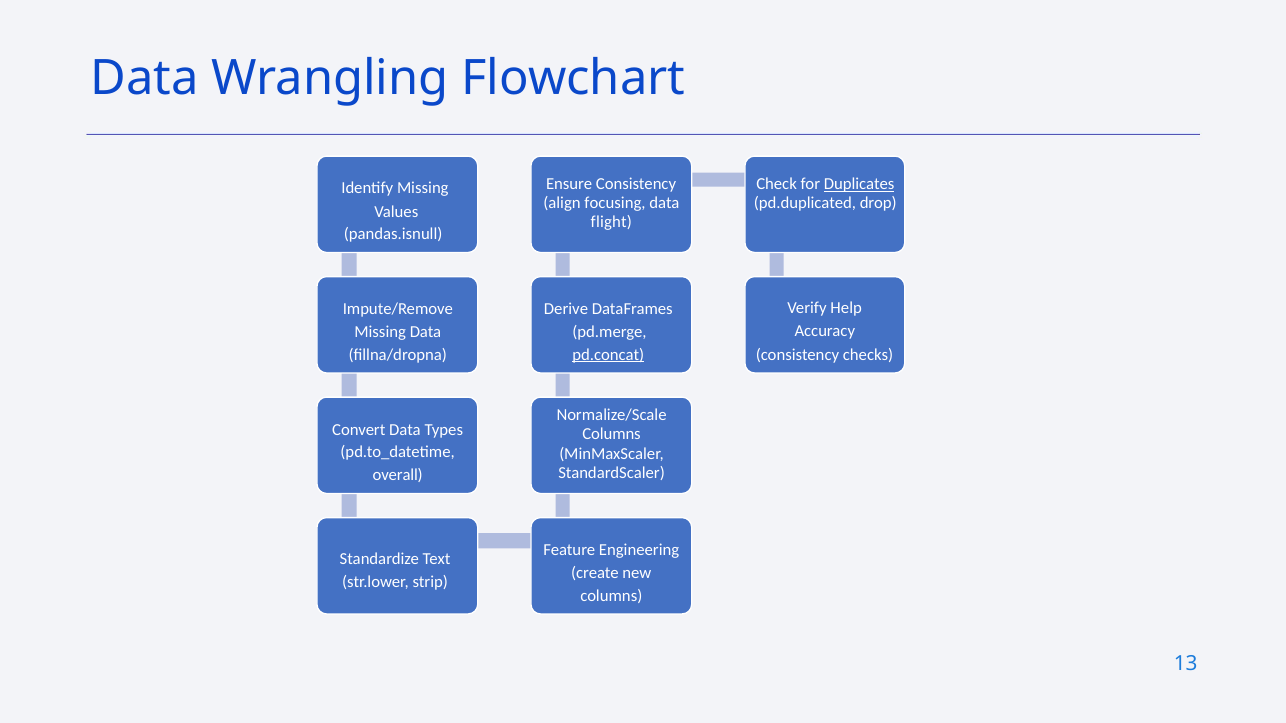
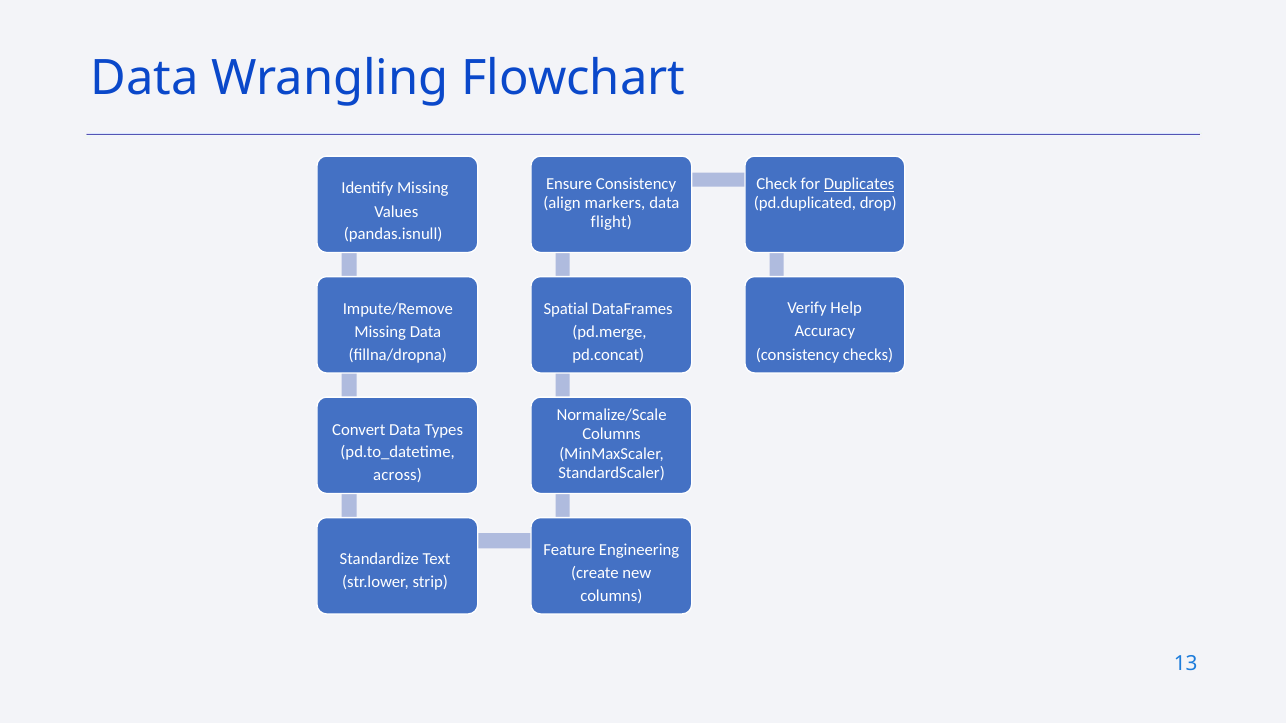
focusing: focusing -> markers
Derive: Derive -> Spatial
pd.concat underline: present -> none
overall: overall -> across
